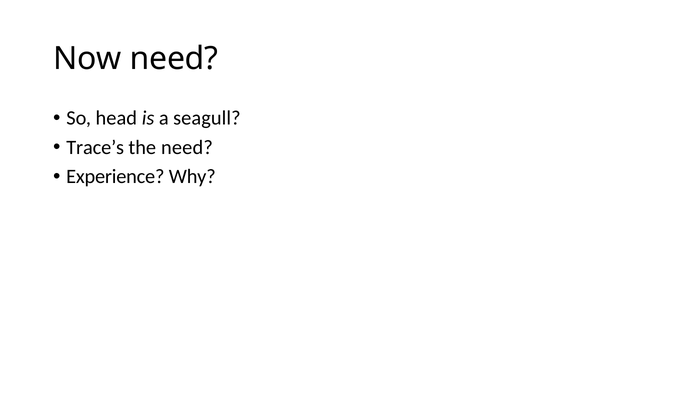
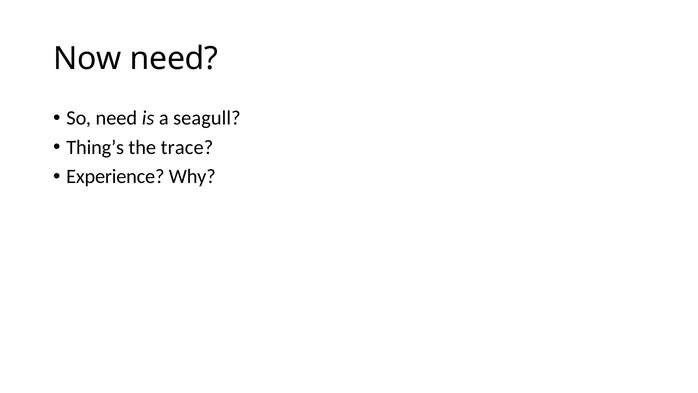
So head: head -> need
Trace’s: Trace’s -> Thing’s
the need: need -> trace
